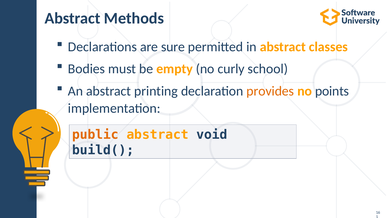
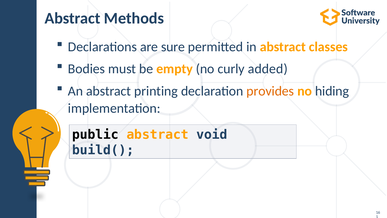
school: school -> added
points: points -> hiding
public colour: orange -> black
